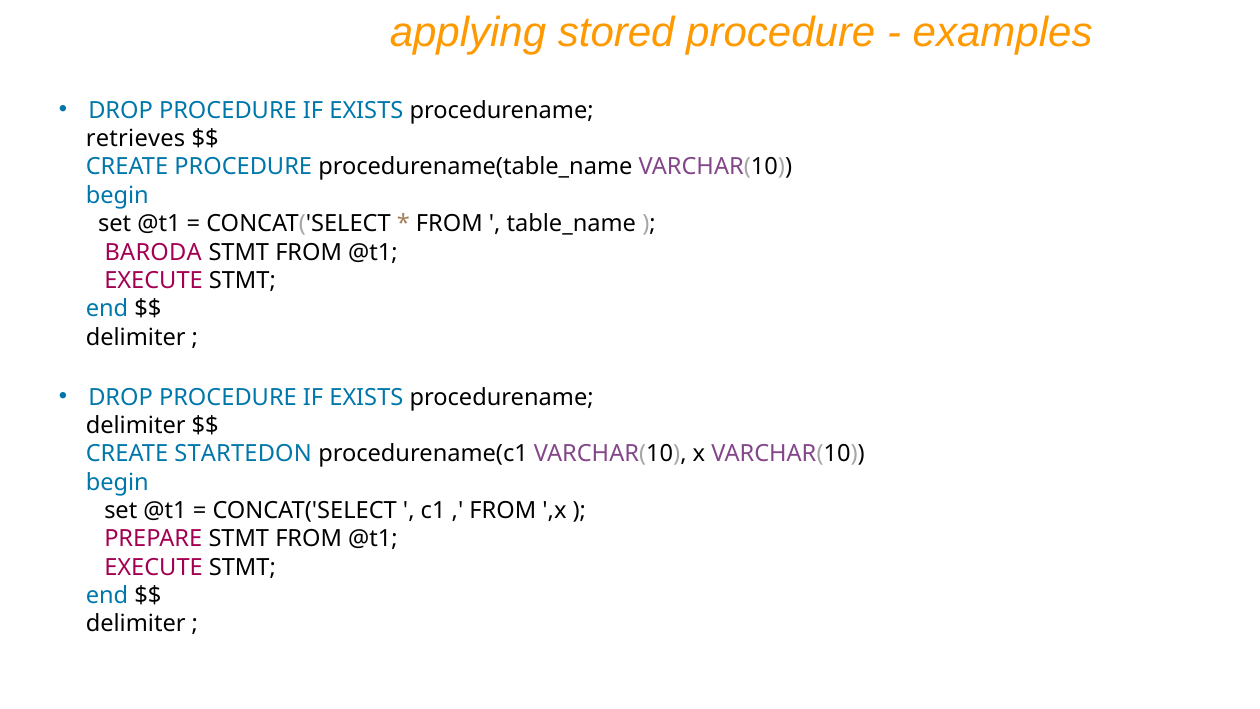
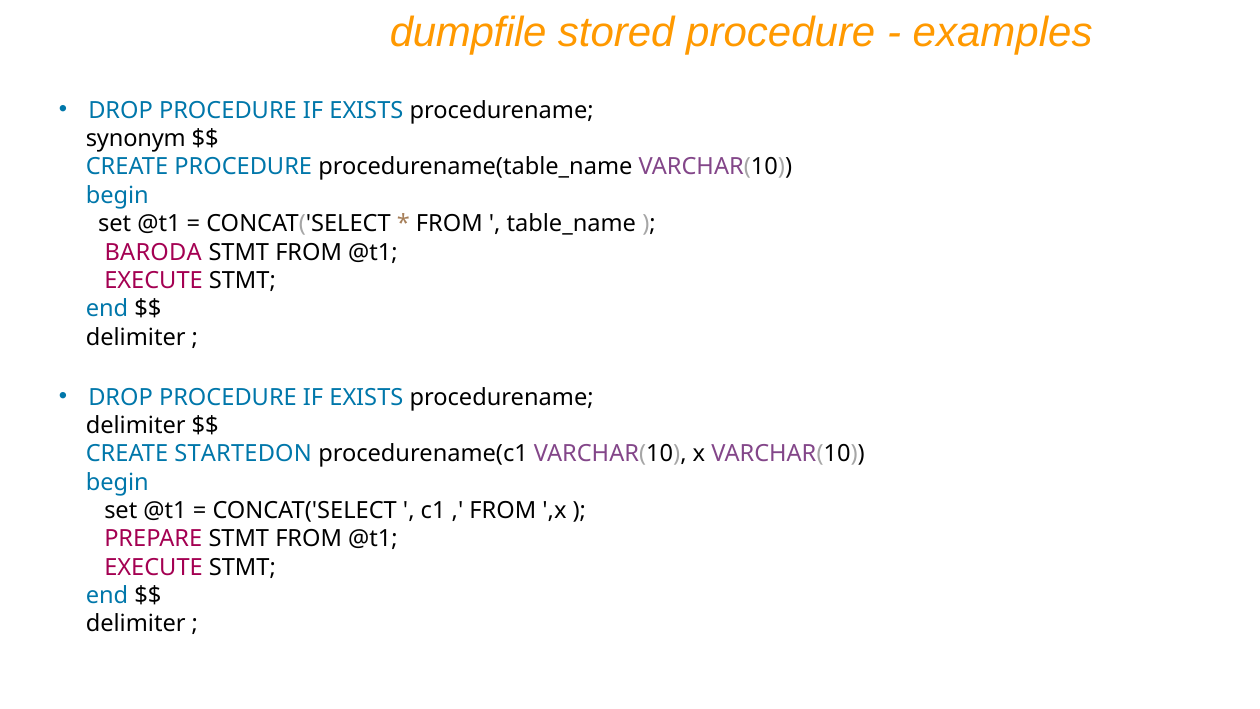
applying: applying -> dumpfile
retrieves: retrieves -> synonym
